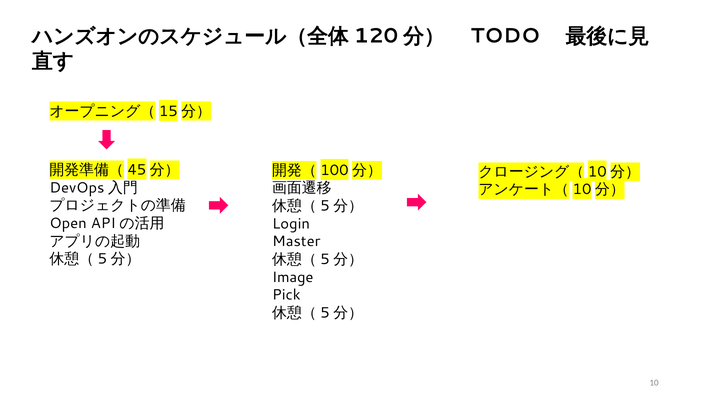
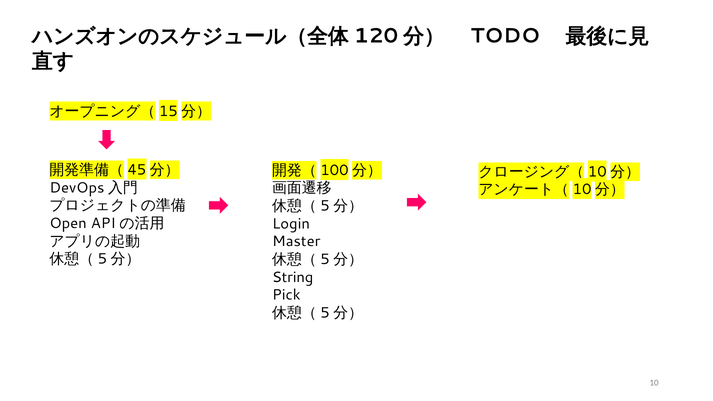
Image: Image -> String
